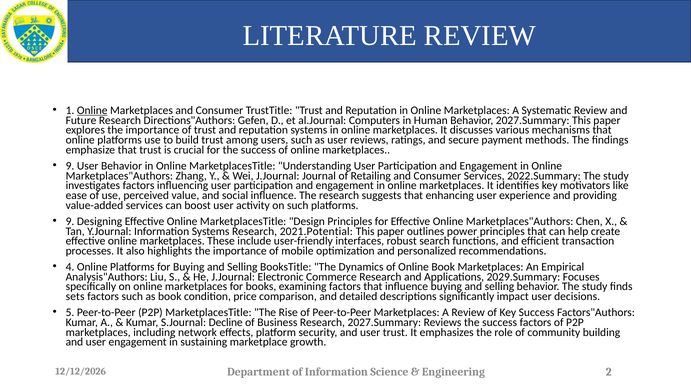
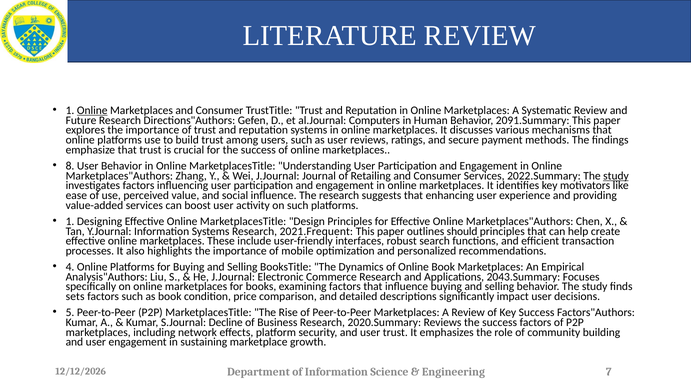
Behavior 2027.Summary: 2027.Summary -> 2091.Summary
9 at (70, 166): 9 -> 8
study at (616, 176) underline: none -> present
9 at (70, 221): 9 -> 1
2021.Potential: 2021.Potential -> 2021.Frequent
power: power -> should
2029.Summary: 2029.Summary -> 2043.Summary
Research 2027.Summary: 2027.Summary -> 2020.Summary
2: 2 -> 7
